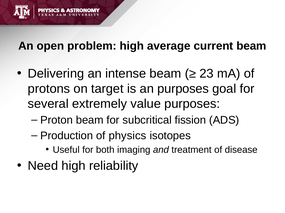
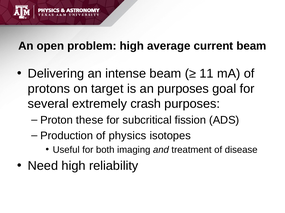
23: 23 -> 11
value: value -> crash
Proton beam: beam -> these
